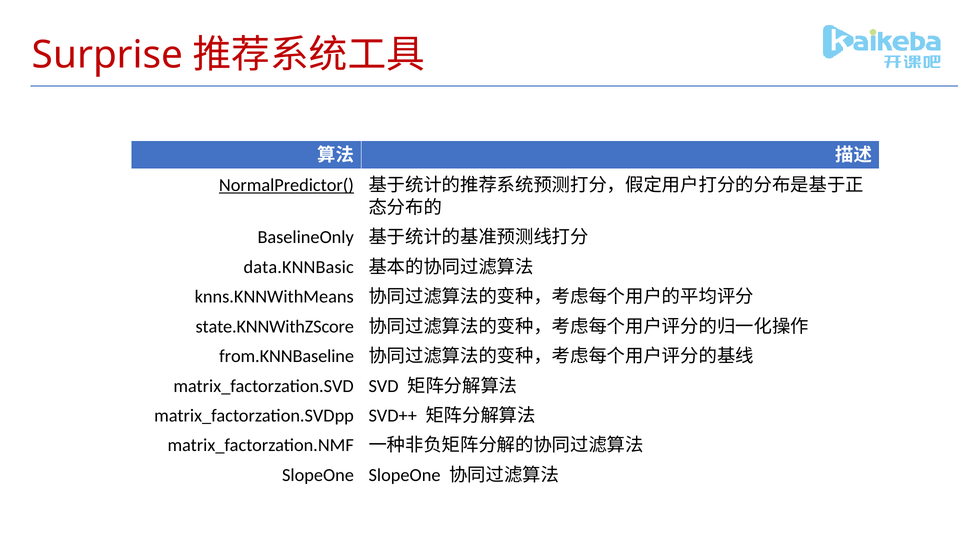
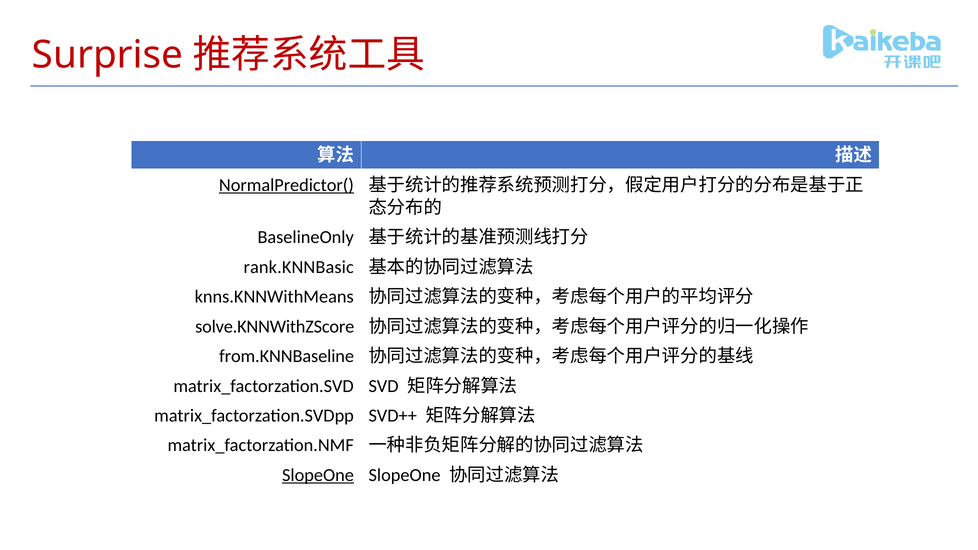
data.KNNBasic: data.KNNBasic -> rank.KNNBasic
state.KNNWithZScore: state.KNNWithZScore -> solve.KNNWithZScore
SlopeOne at (318, 475) underline: none -> present
